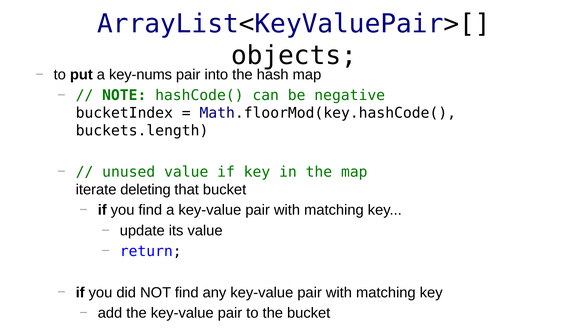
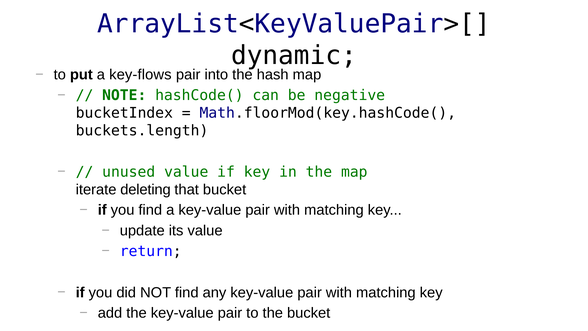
objects: objects -> dynamic
key-nums: key-nums -> key-flows
